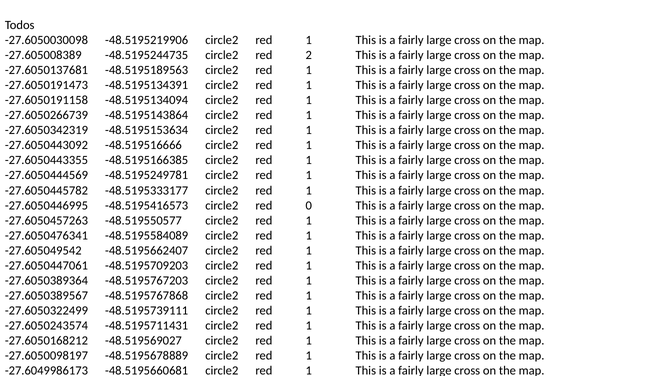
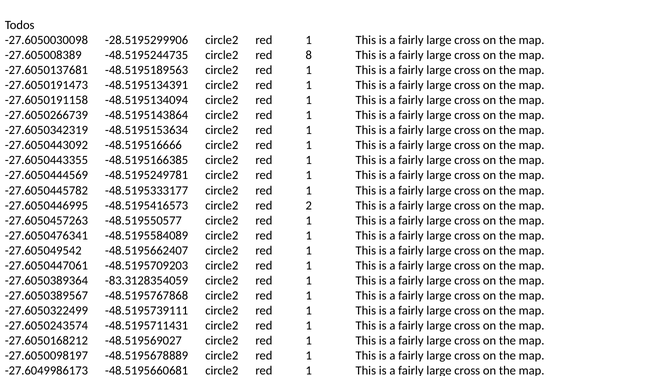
-48.5195219906: -48.5195219906 -> -28.5195299906
2: 2 -> 8
0: 0 -> 2
-48.5195767203: -48.5195767203 -> -83.3128354059
